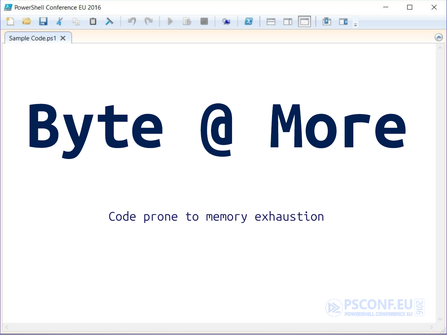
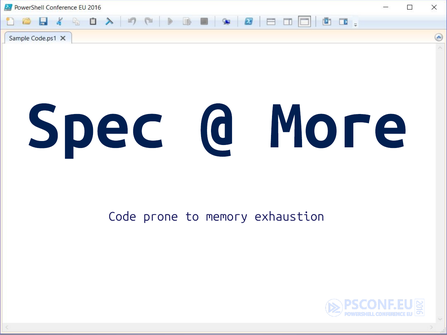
Byte: Byte -> Spec
